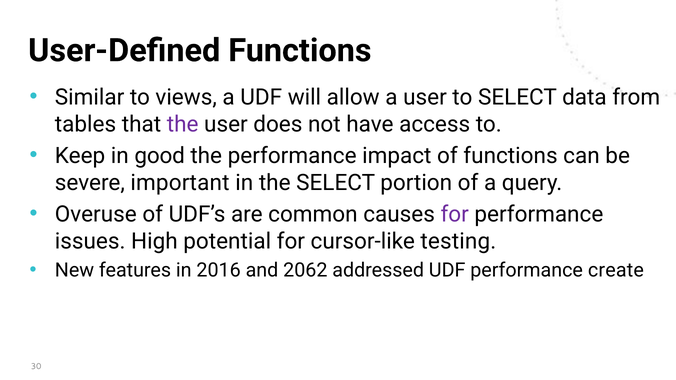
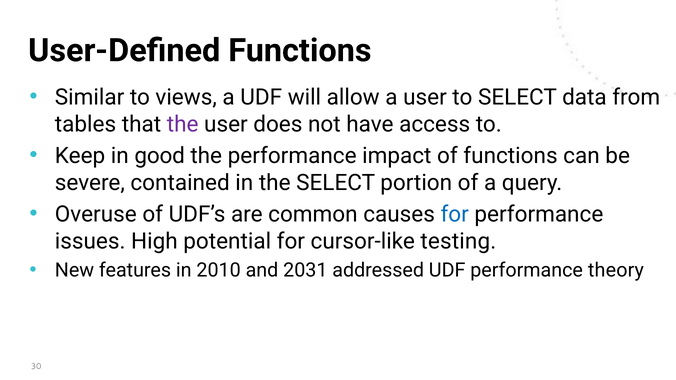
important: important -> contained
for at (455, 214) colour: purple -> blue
2016: 2016 -> 2010
2062: 2062 -> 2031
create: create -> theory
